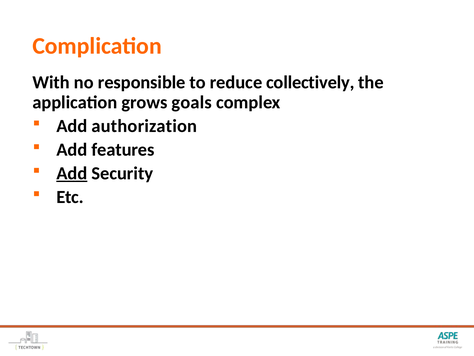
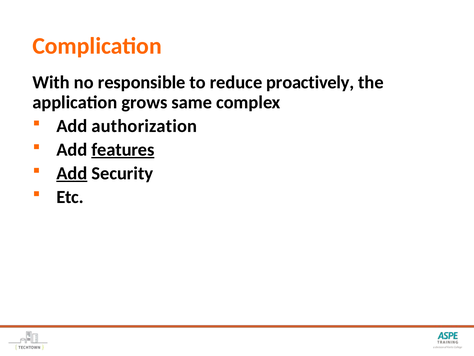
collectively: collectively -> proactively
goals: goals -> same
features underline: none -> present
